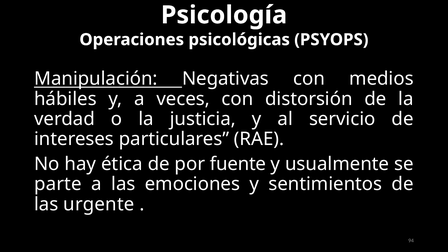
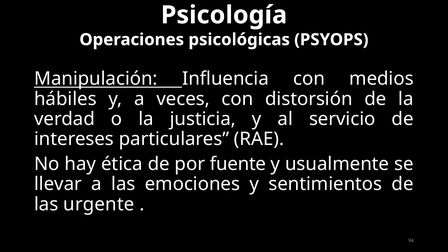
Negativas: Negativas -> Influencia
parte: parte -> llevar
